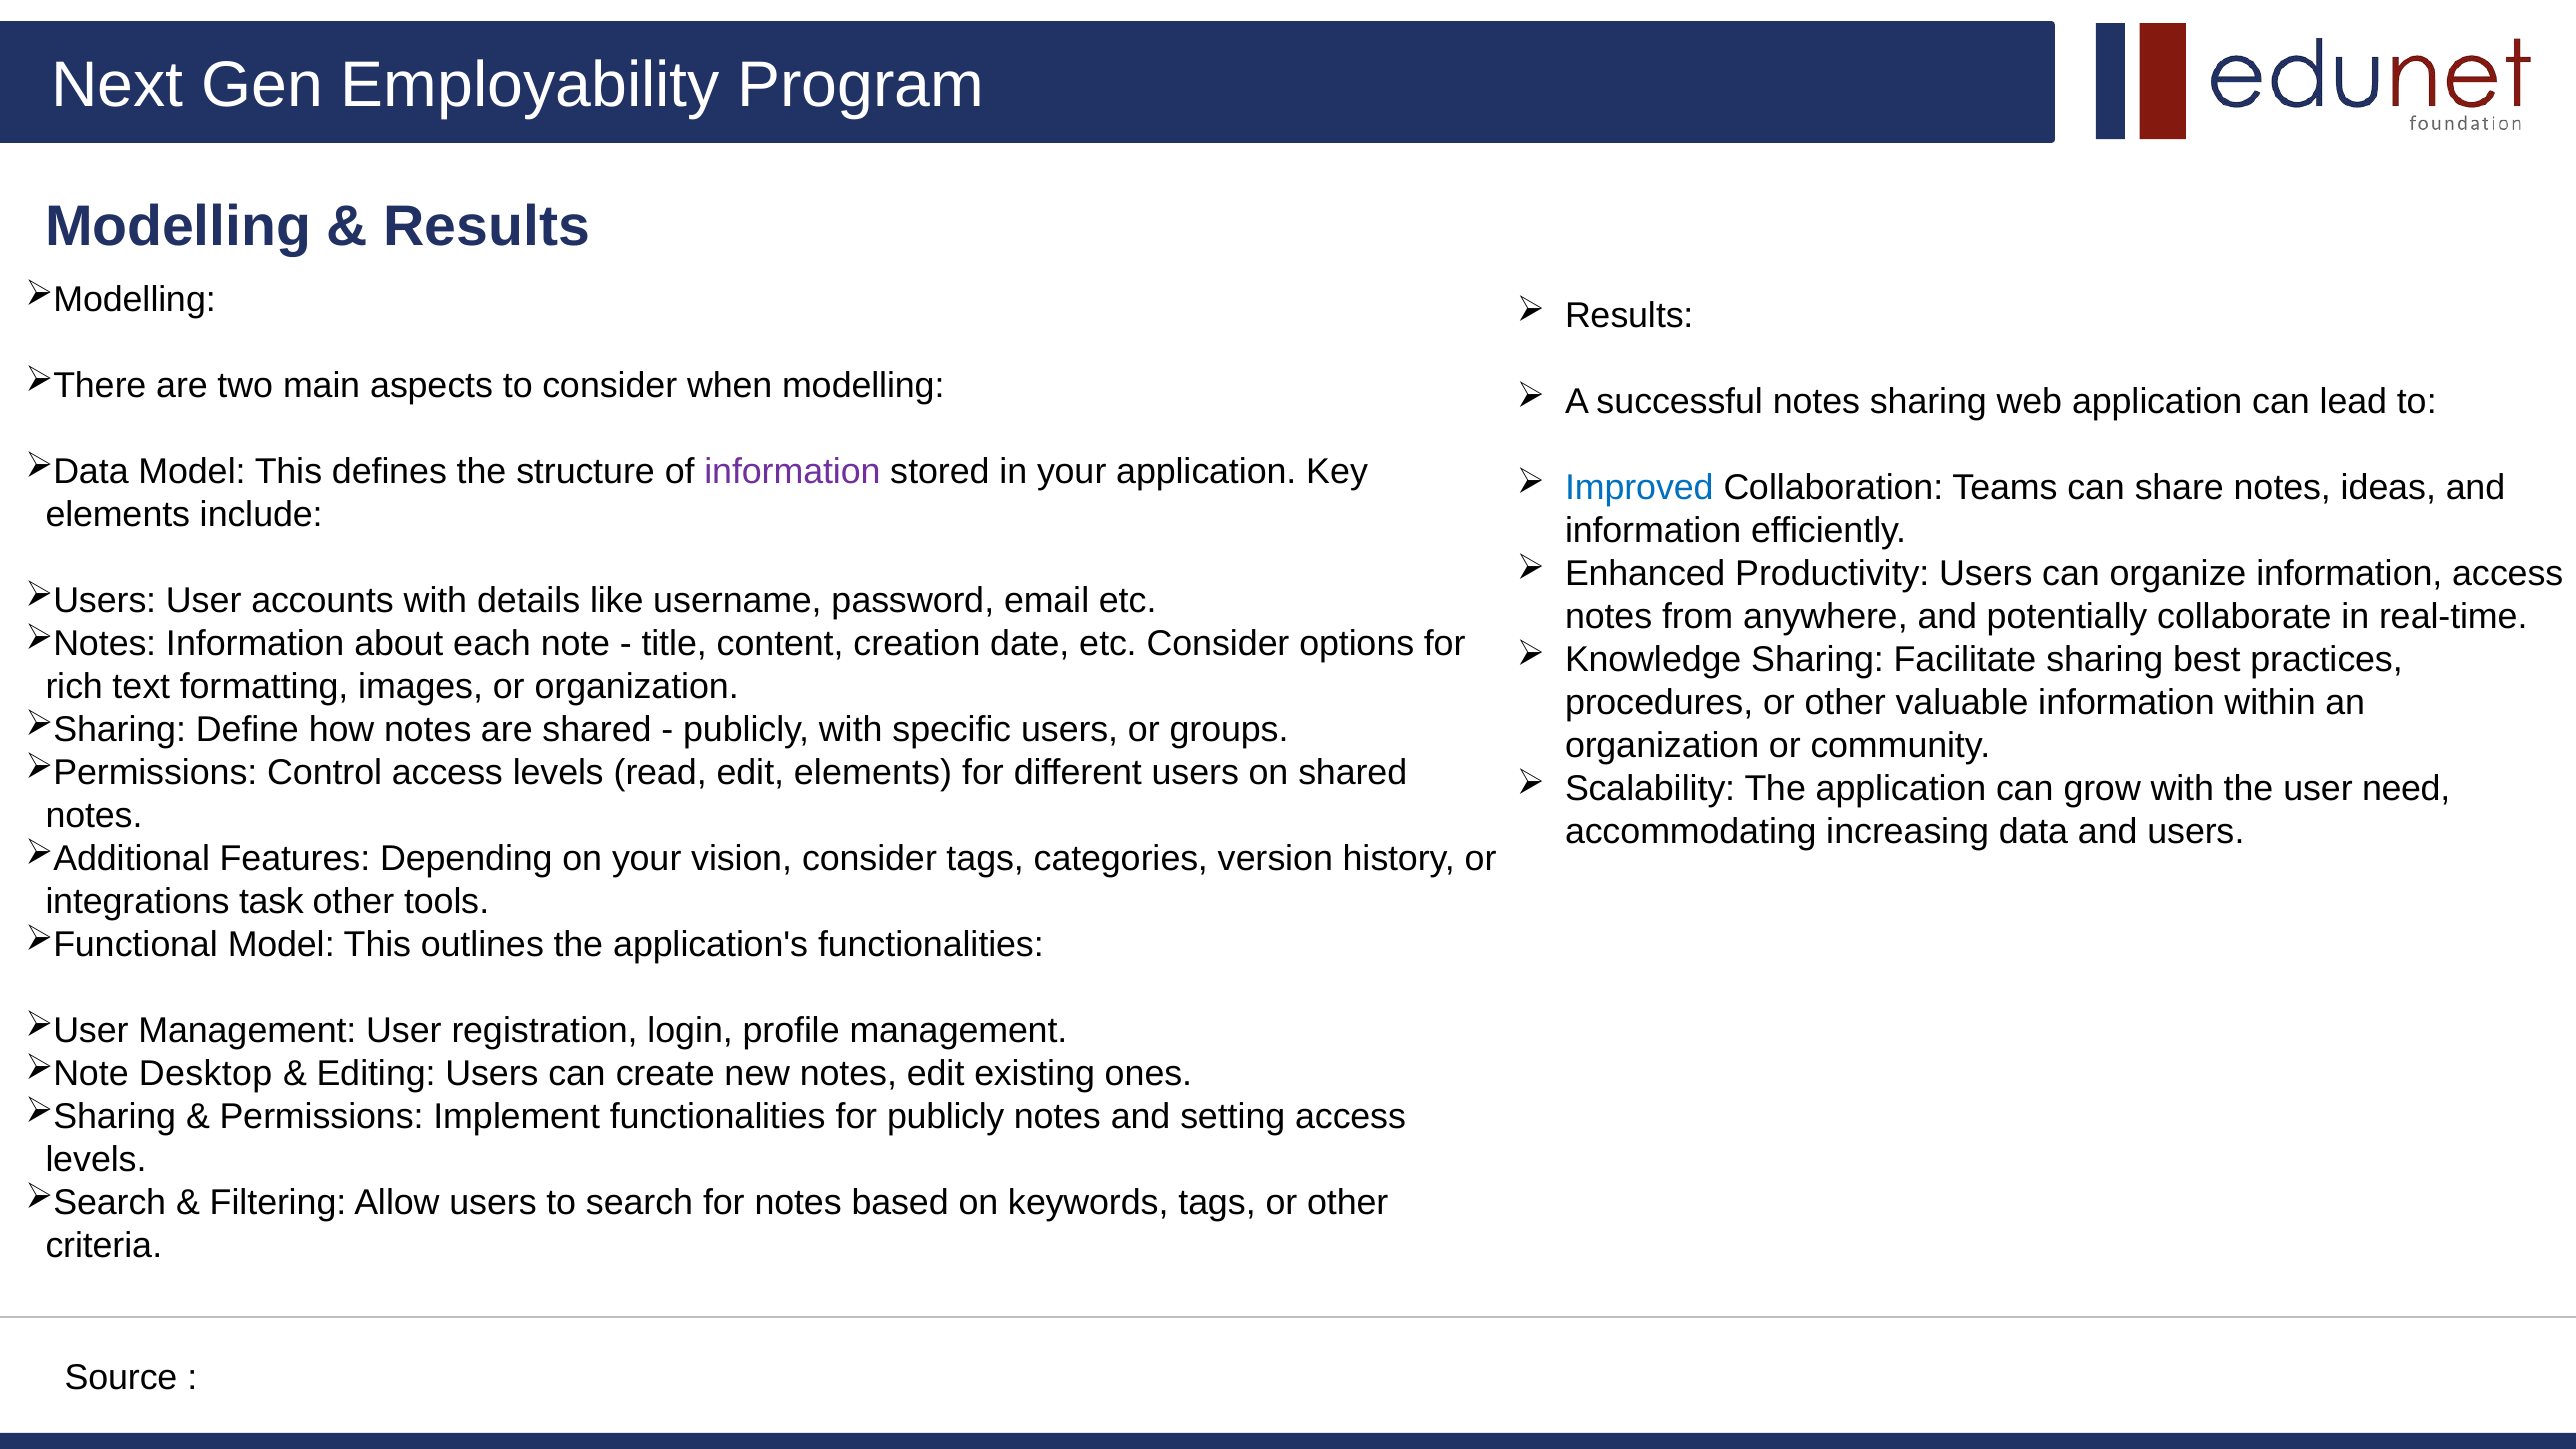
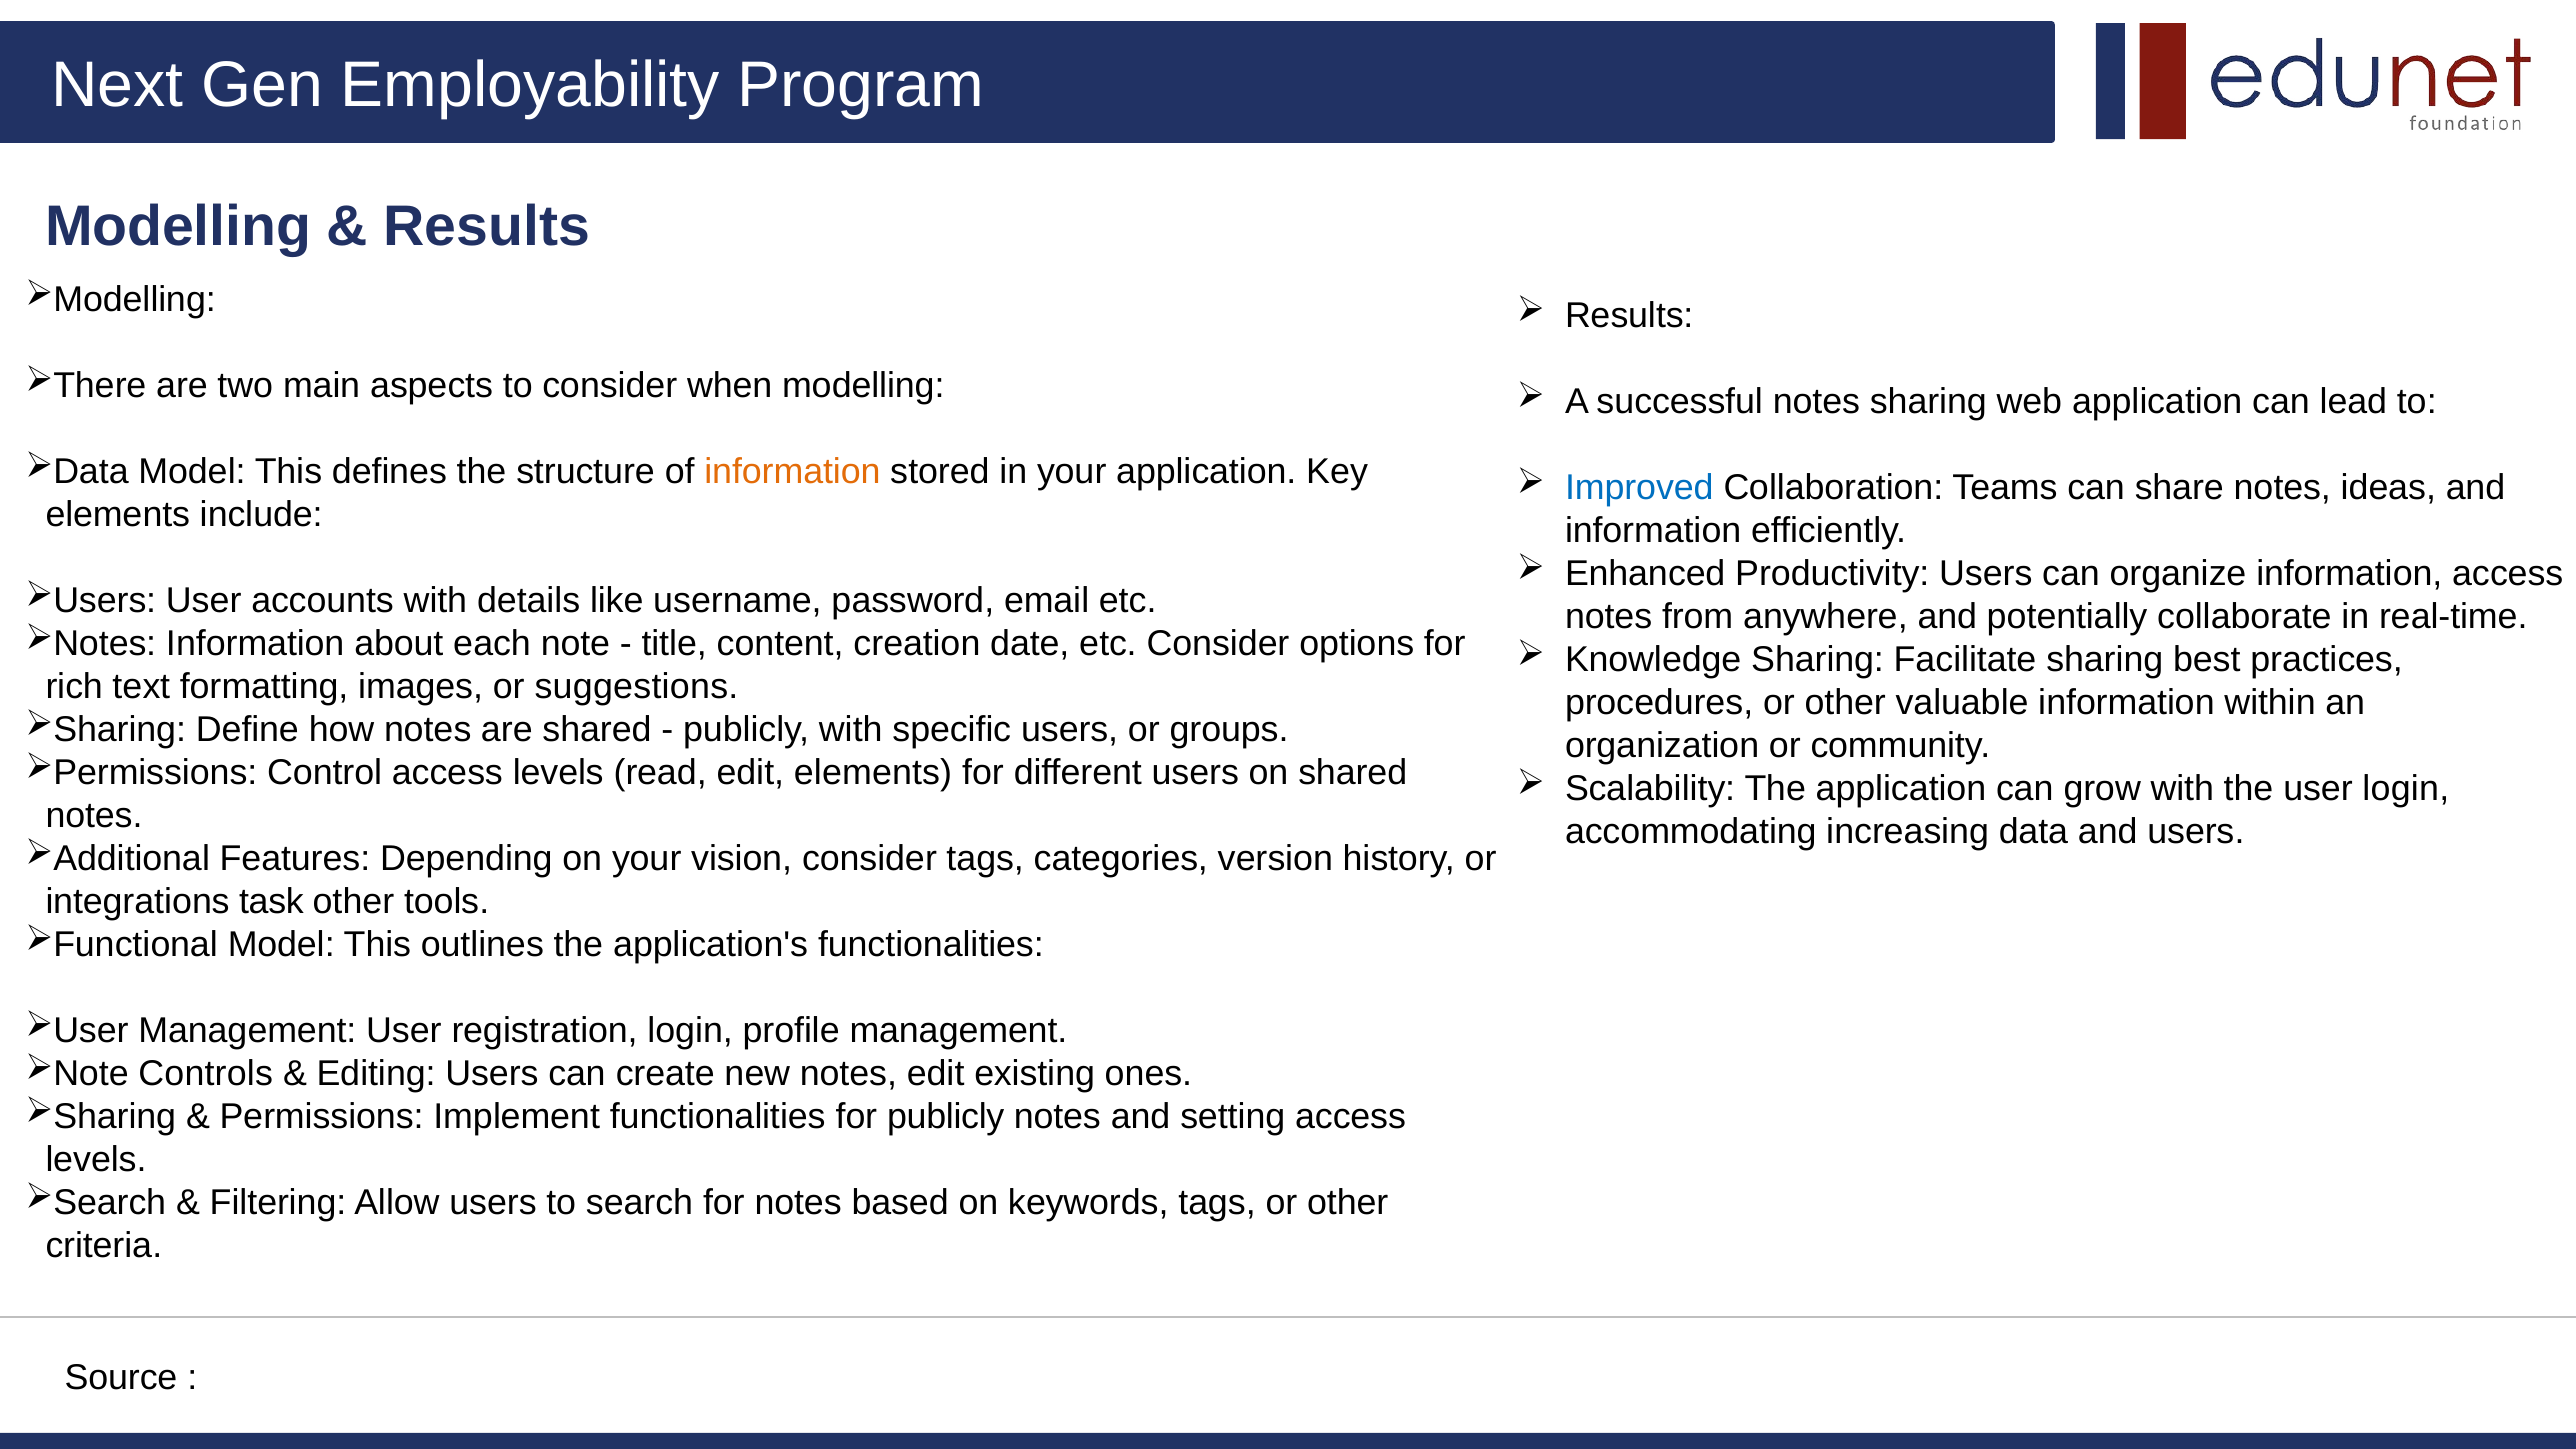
information at (792, 472) colour: purple -> orange
or organization: organization -> suggestions
user need: need -> login
Desktop: Desktop -> Controls
